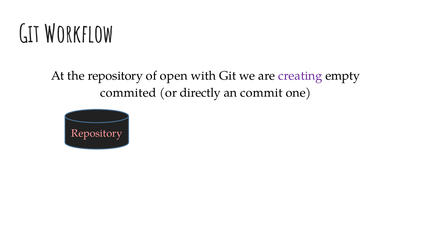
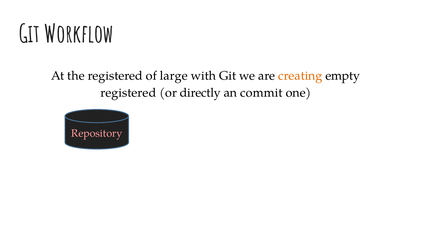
the repository: repository -> registered
open: open -> large
creating colour: purple -> orange
commited at (128, 93): commited -> registered
